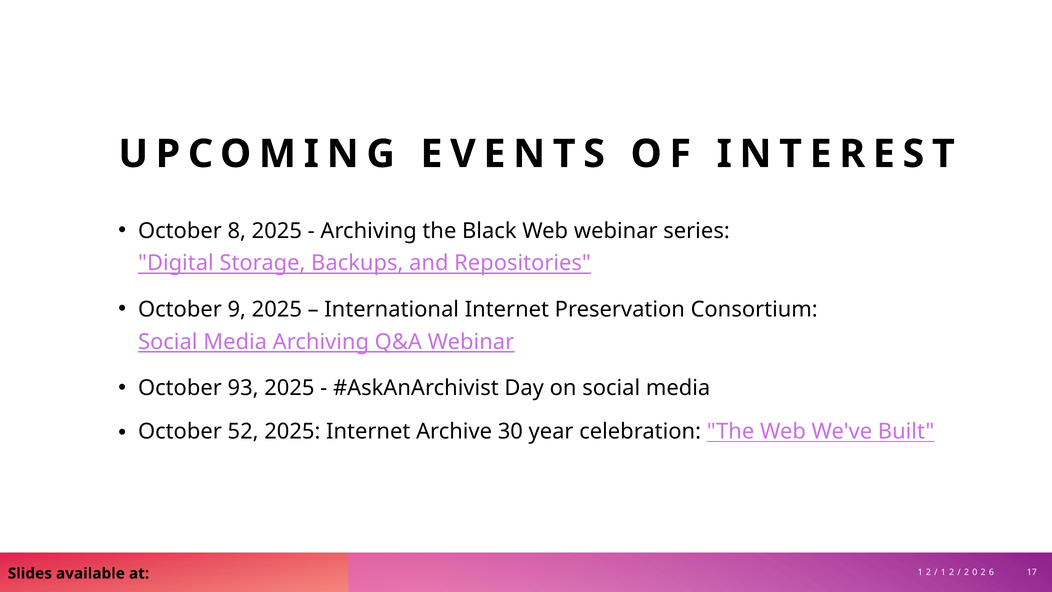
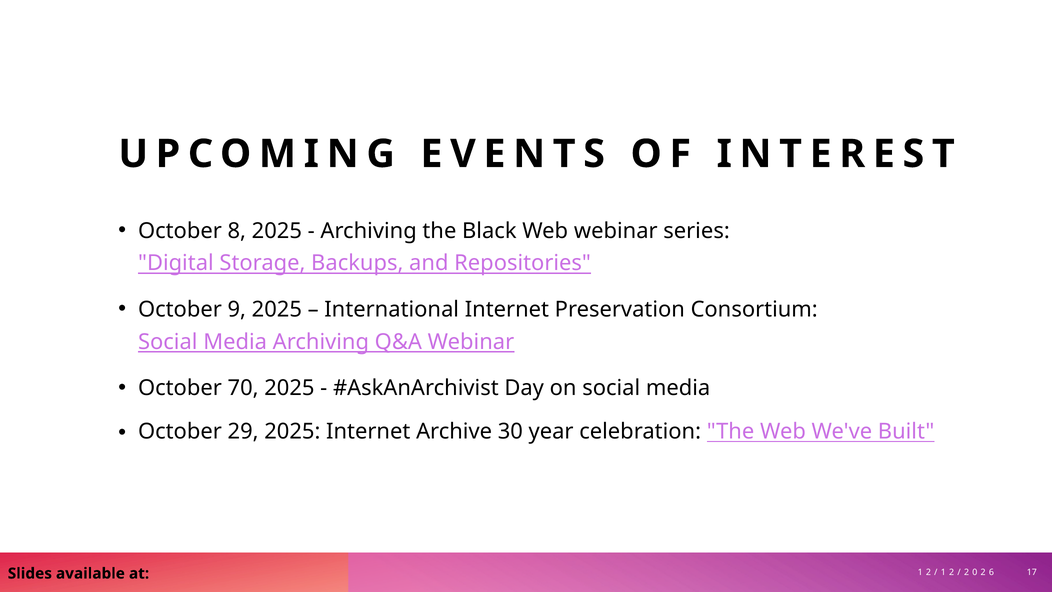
93: 93 -> 70
52: 52 -> 29
